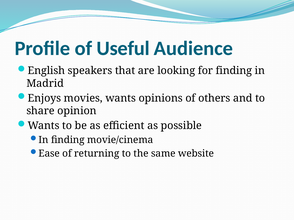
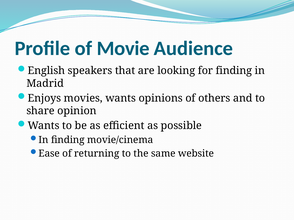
Useful: Useful -> Movie
